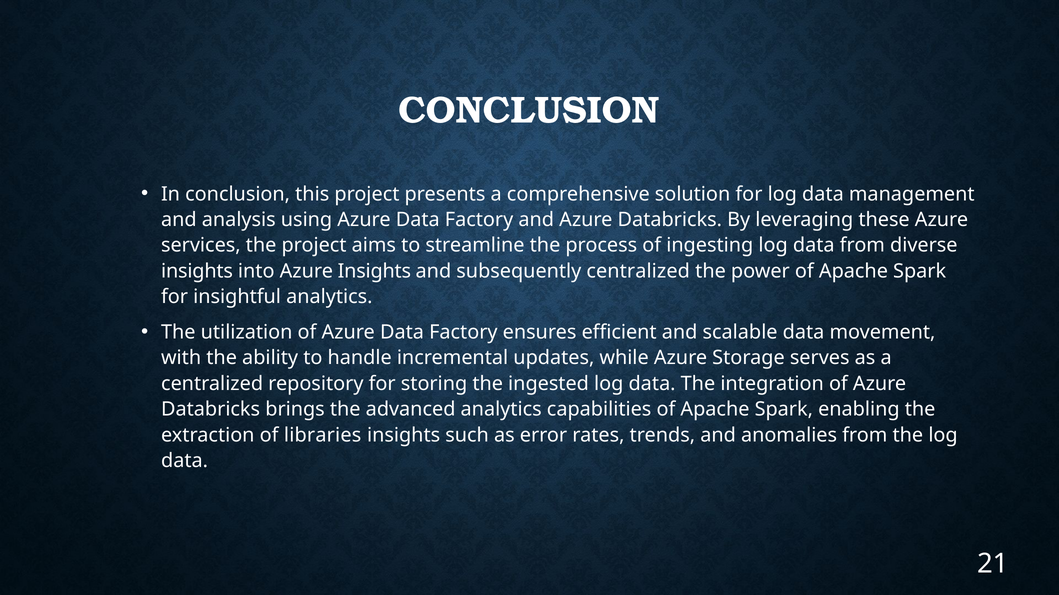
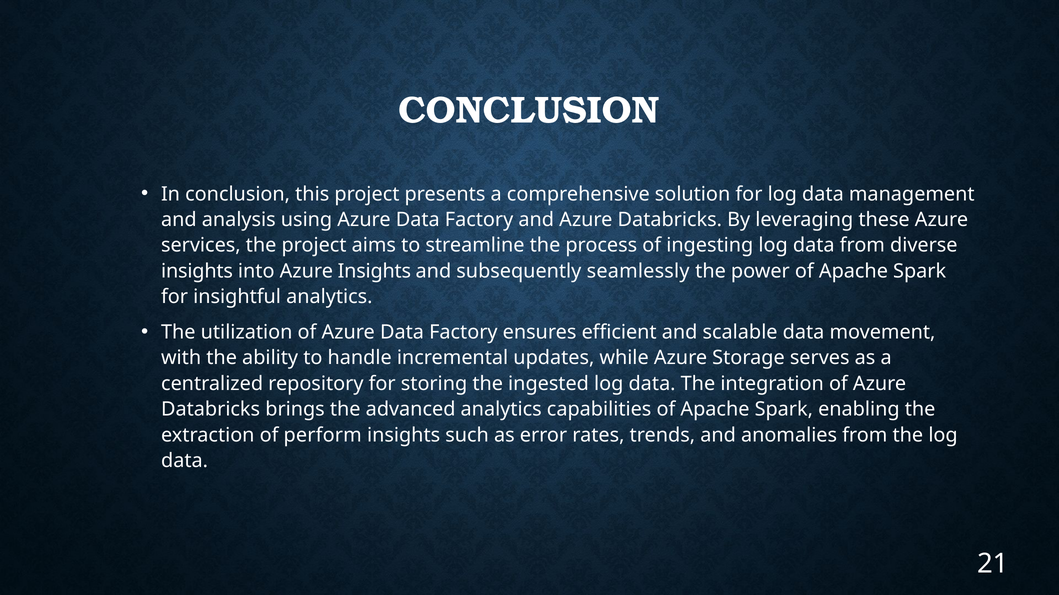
subsequently centralized: centralized -> seamlessly
libraries: libraries -> perform
